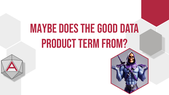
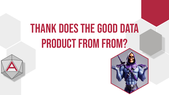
MAYBE: MAYBE -> THANK
PRODUCT TERM: TERM -> FROM
